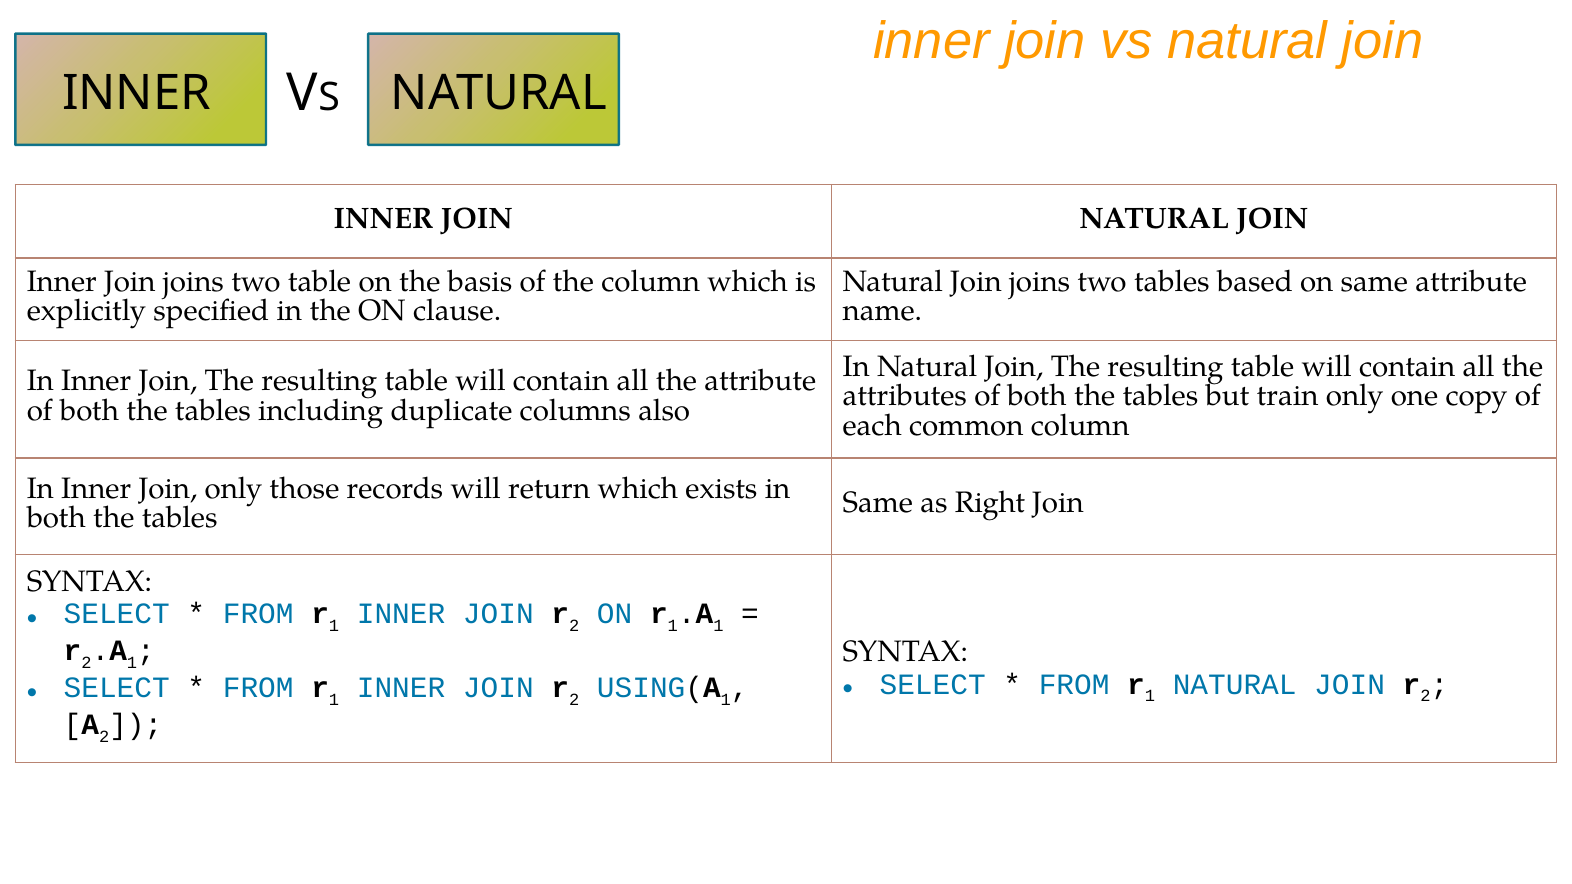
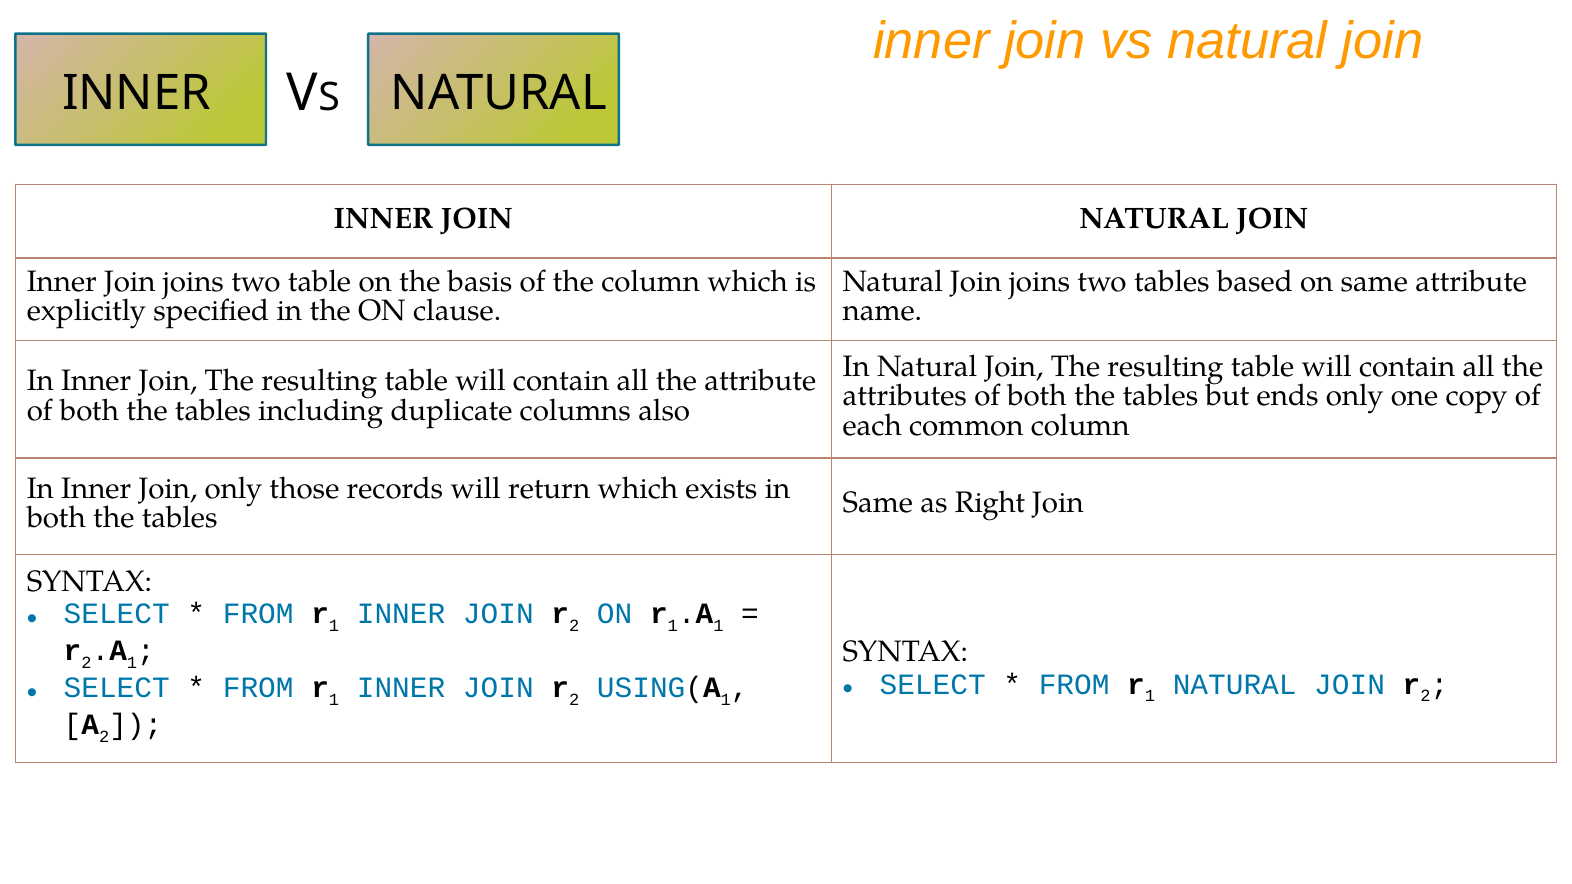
train: train -> ends
